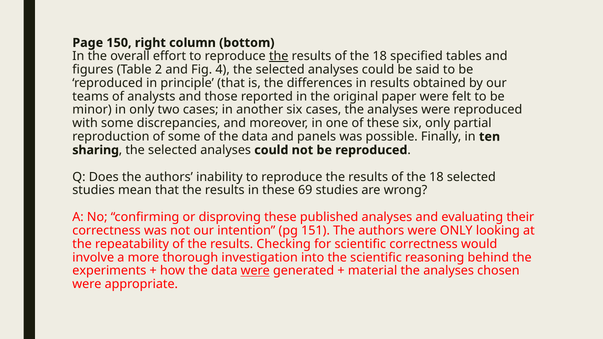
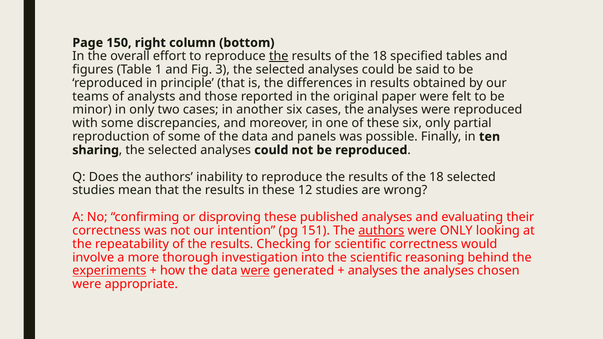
2: 2 -> 1
4: 4 -> 3
69: 69 -> 12
authors at (381, 231) underline: none -> present
experiments underline: none -> present
material at (373, 271): material -> analyses
